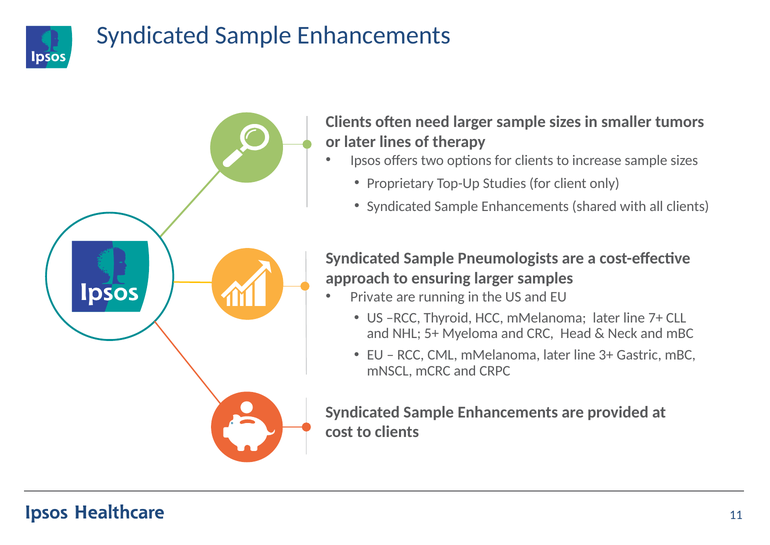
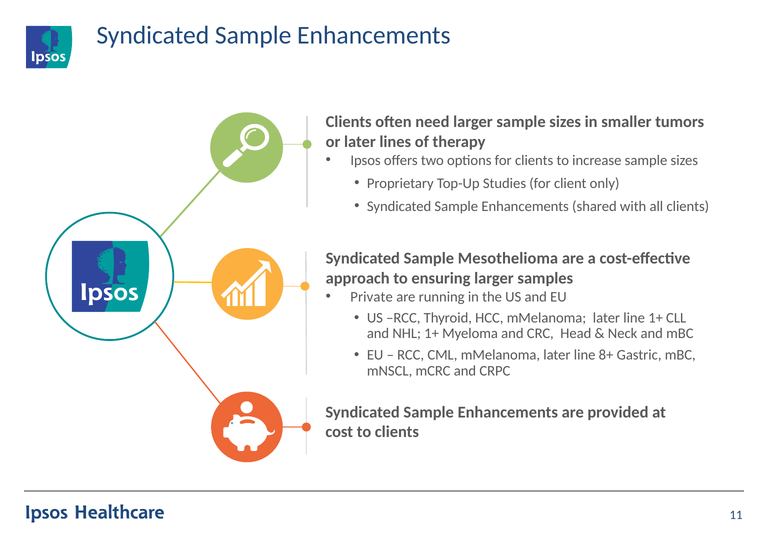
Pneumologists: Pneumologists -> Mesothelioma
line 7+: 7+ -> 1+
NHL 5+: 5+ -> 1+
3+: 3+ -> 8+
